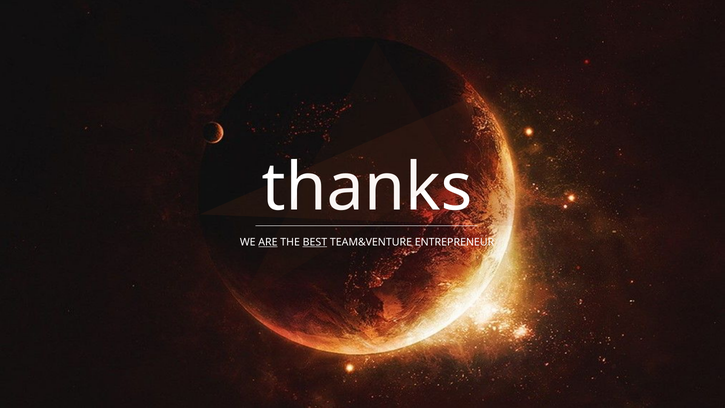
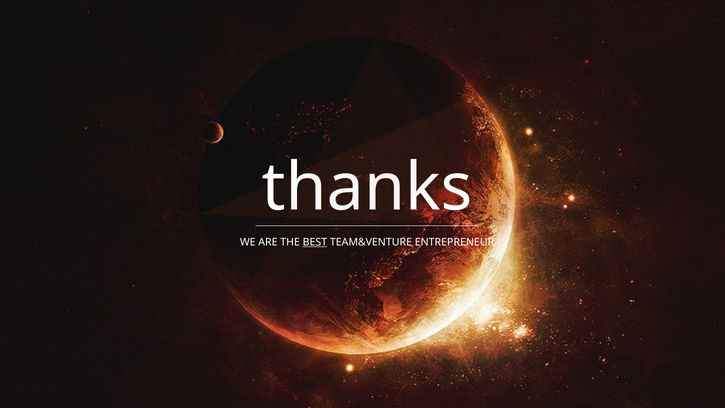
ARE underline: present -> none
